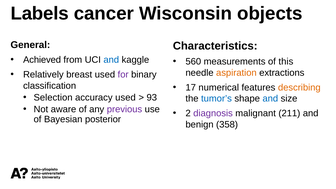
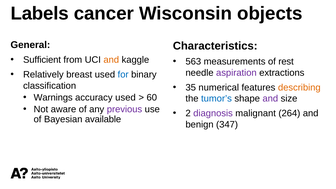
Achieved: Achieved -> Sufficient
and at (111, 60) colour: blue -> orange
560: 560 -> 563
this: this -> rest
aspiration colour: orange -> purple
for colour: purple -> blue
17: 17 -> 35
Selection: Selection -> Warnings
93: 93 -> 60
and at (270, 99) colour: blue -> purple
211: 211 -> 264
posterior: posterior -> available
358: 358 -> 347
